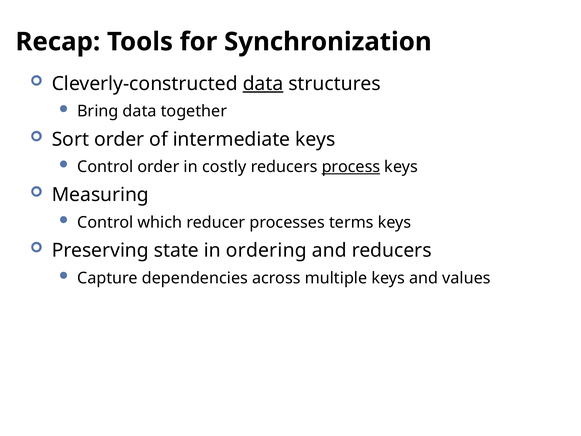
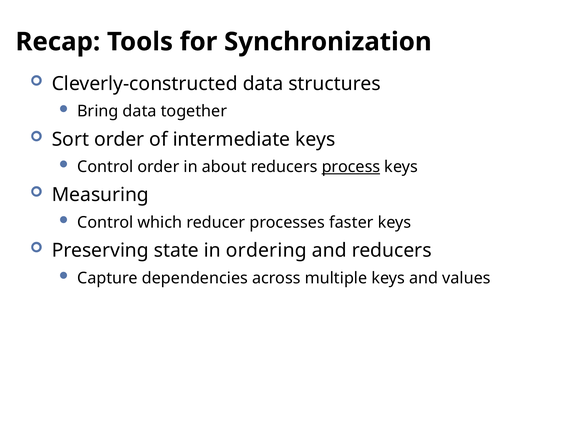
data at (263, 84) underline: present -> none
costly: costly -> about
terms: terms -> faster
